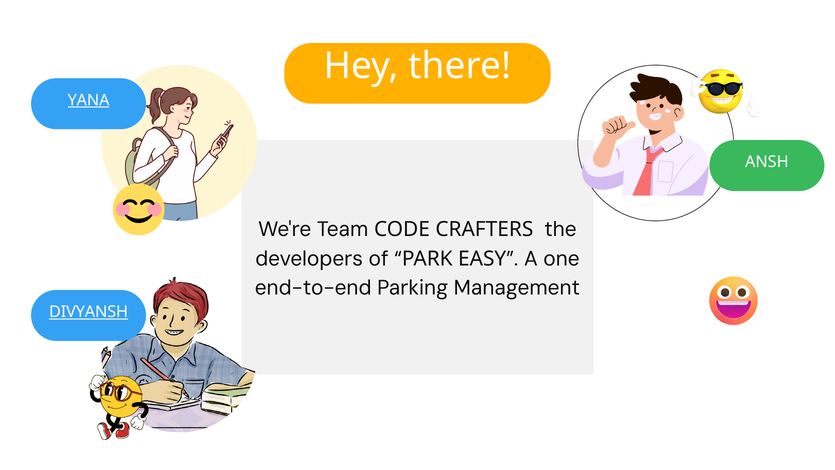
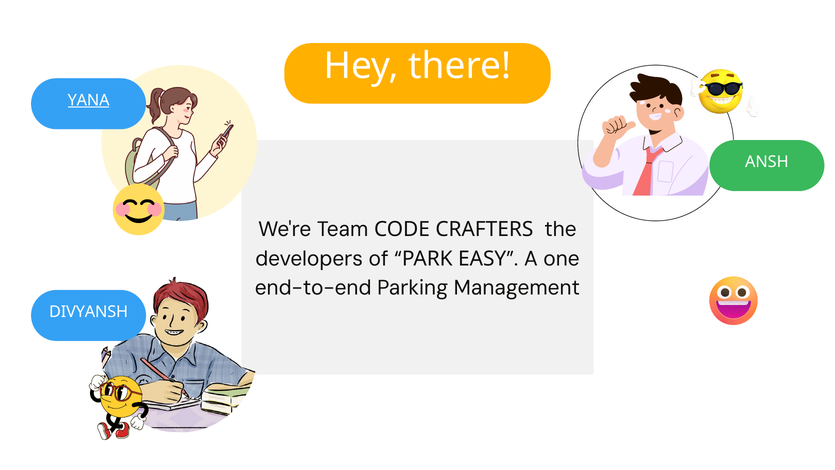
DIVYANSH underline: present -> none
